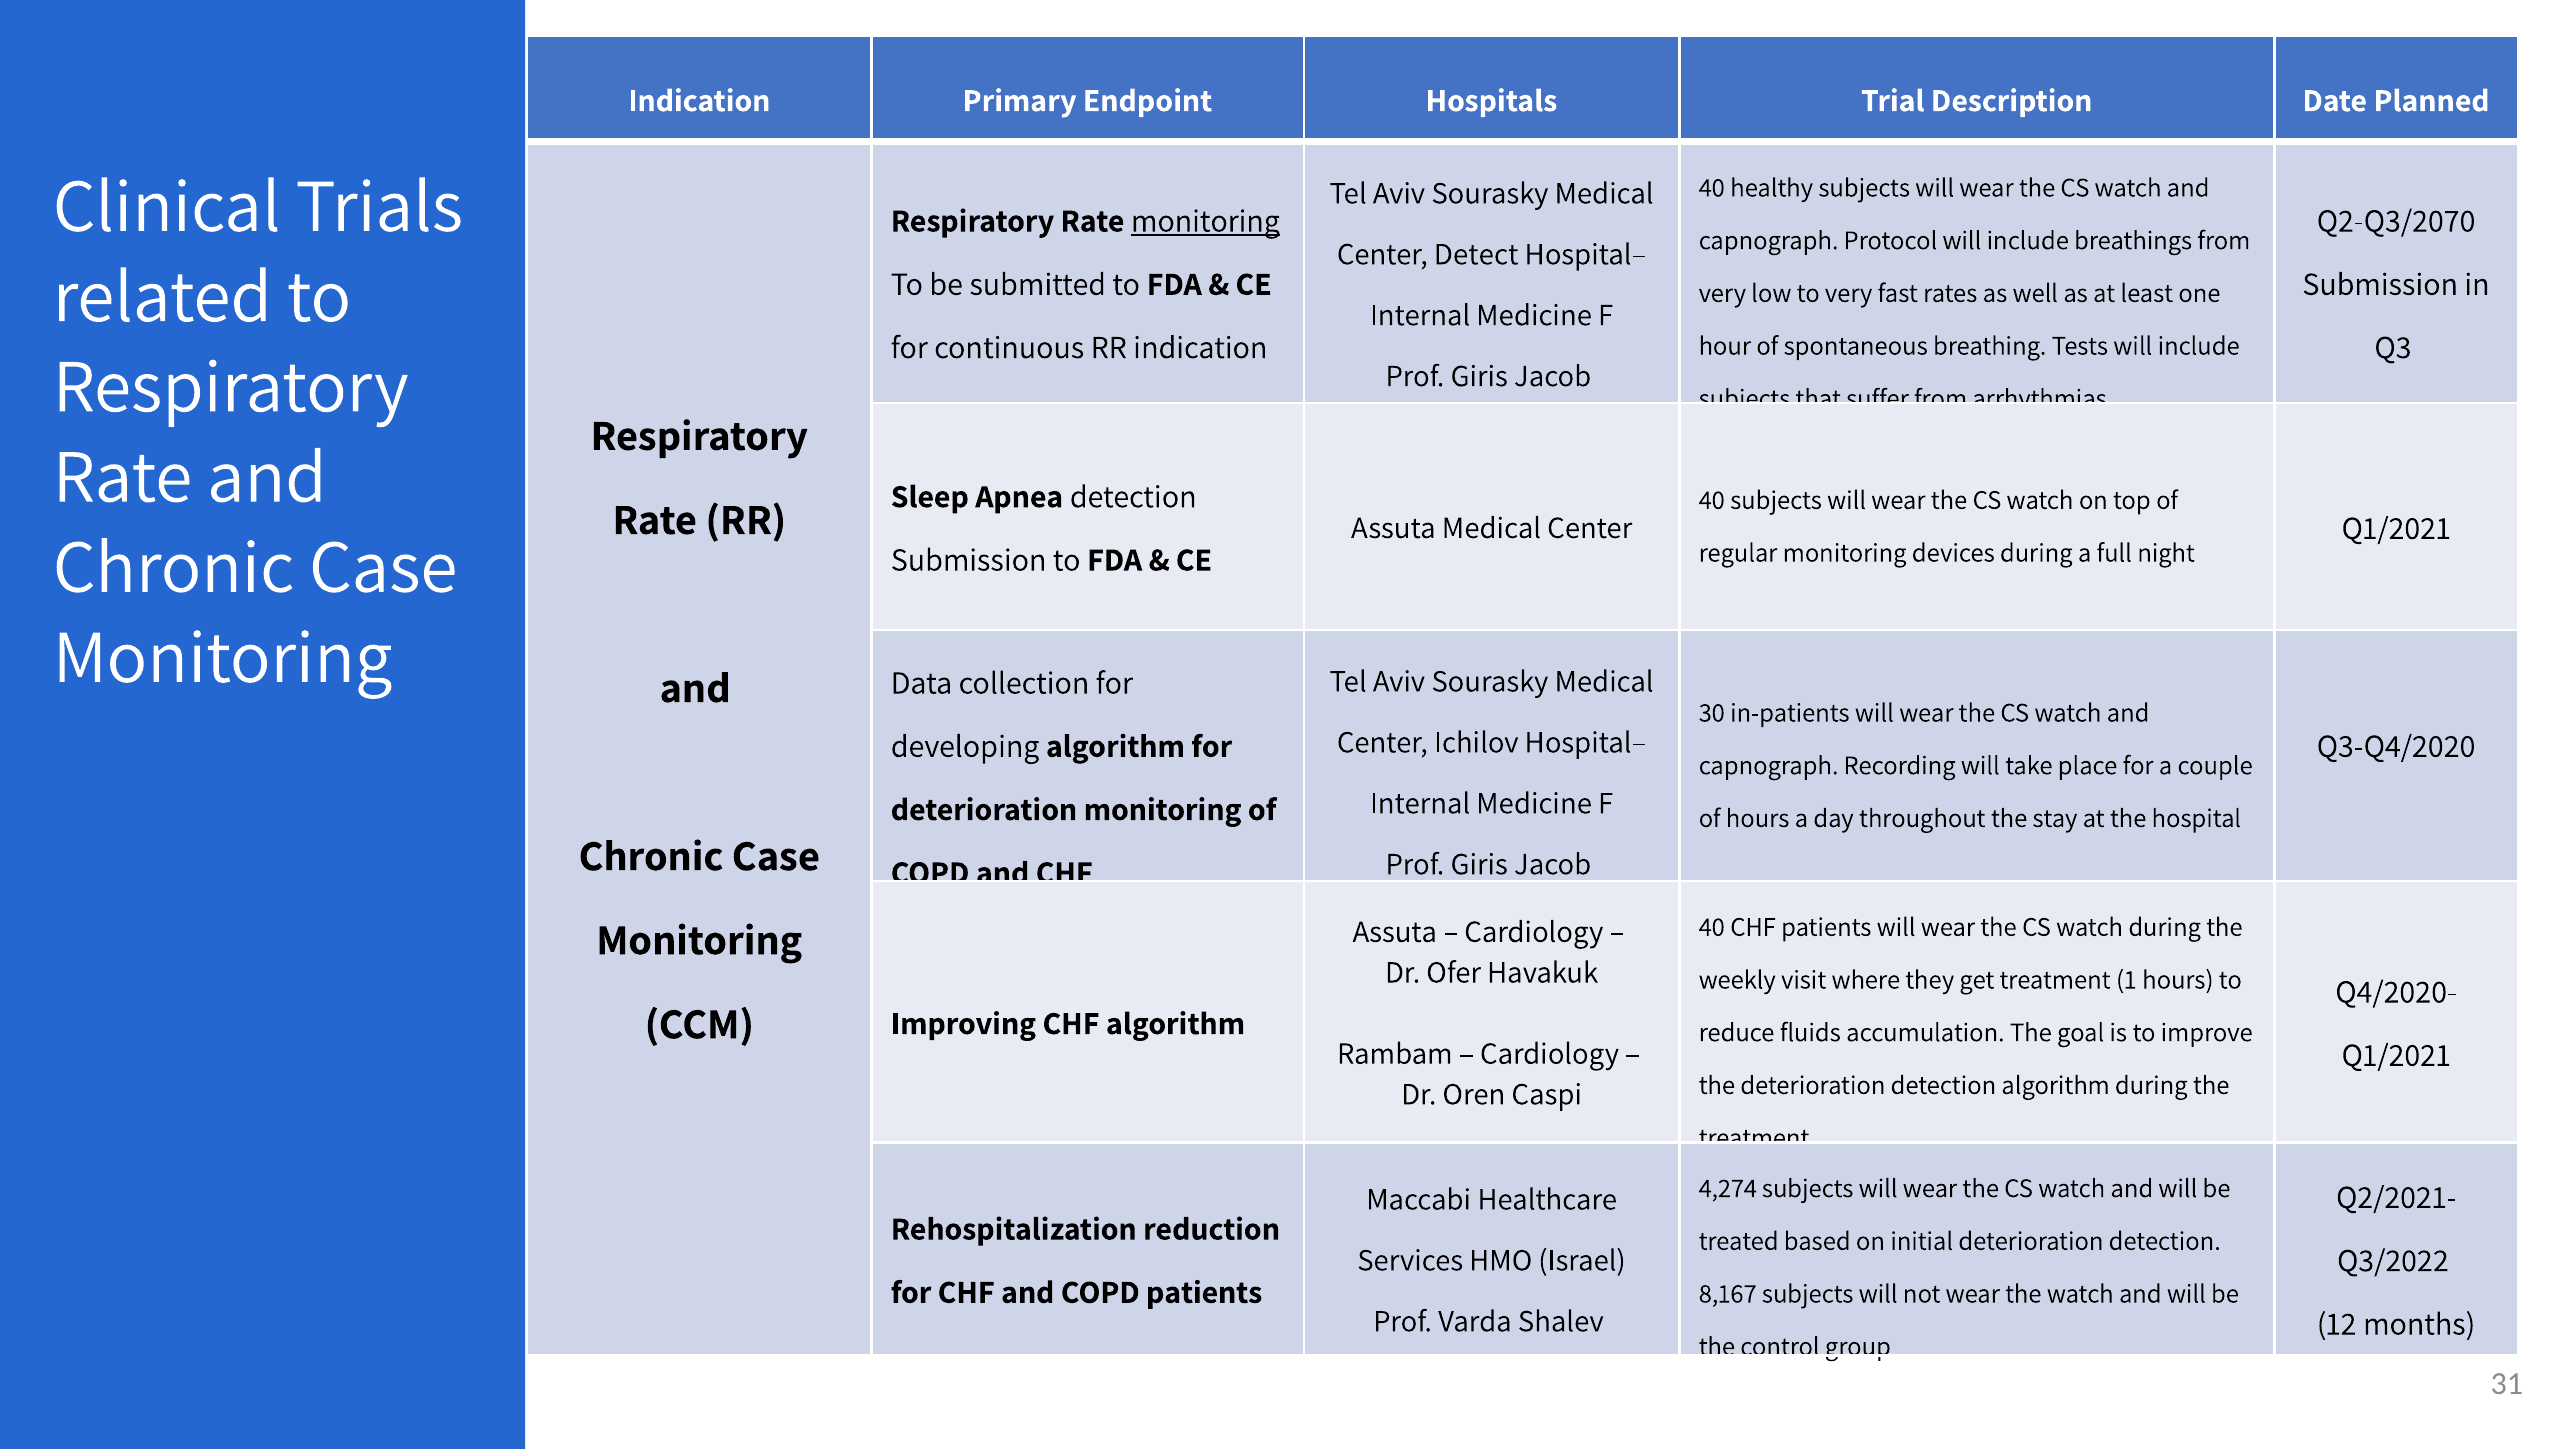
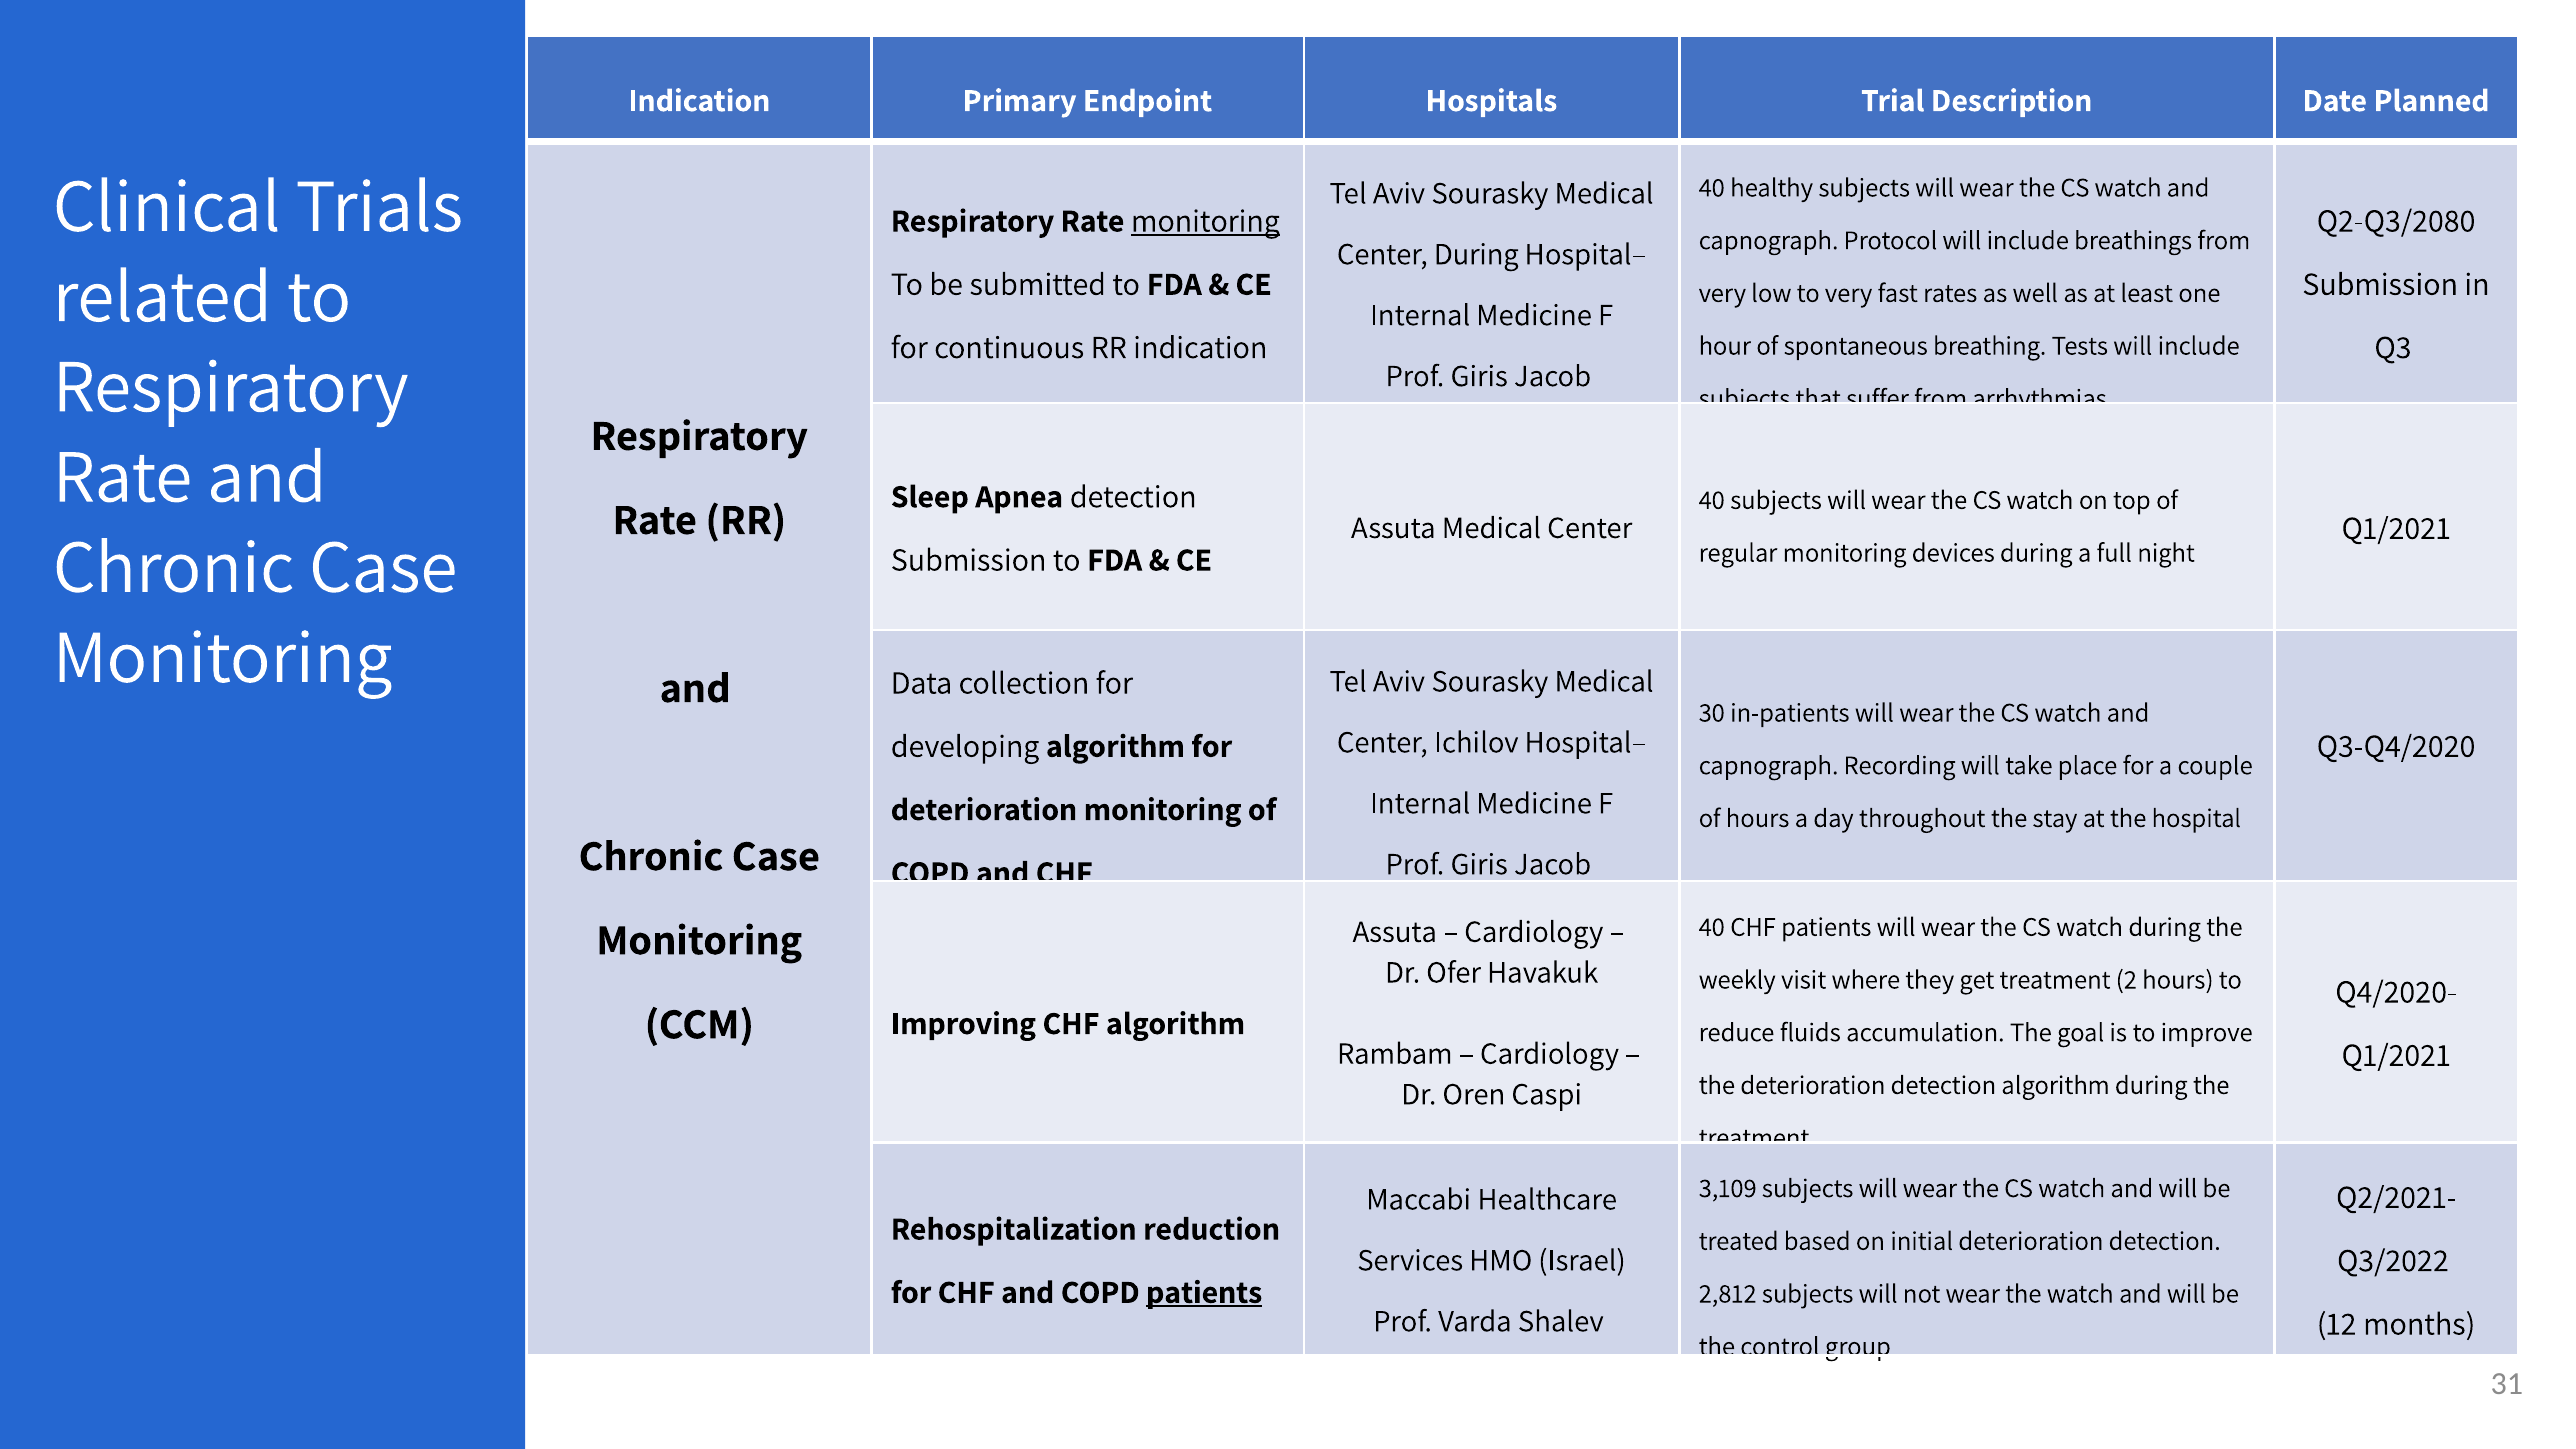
Q2-Q3/2070: Q2-Q3/2070 -> Q2-Q3/2080
Center Detect: Detect -> During
1: 1 -> 2
4,274: 4,274 -> 3,109
patients at (1204, 1292) underline: none -> present
8,167: 8,167 -> 2,812
